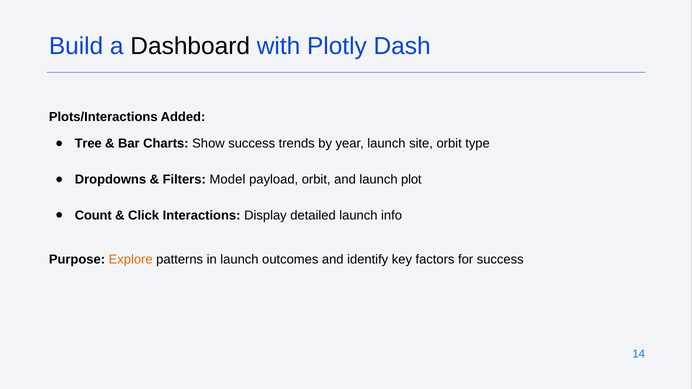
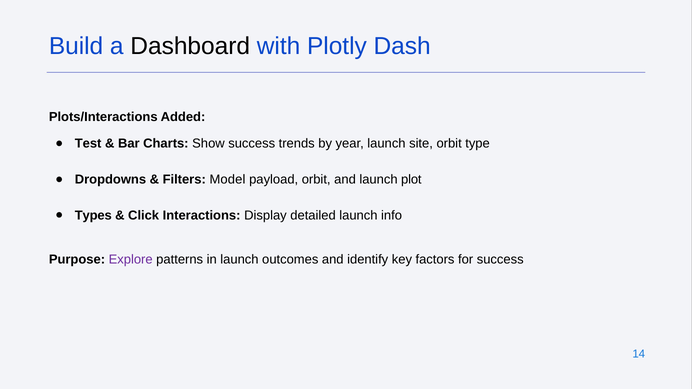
Tree: Tree -> Test
Count: Count -> Types
Explore colour: orange -> purple
